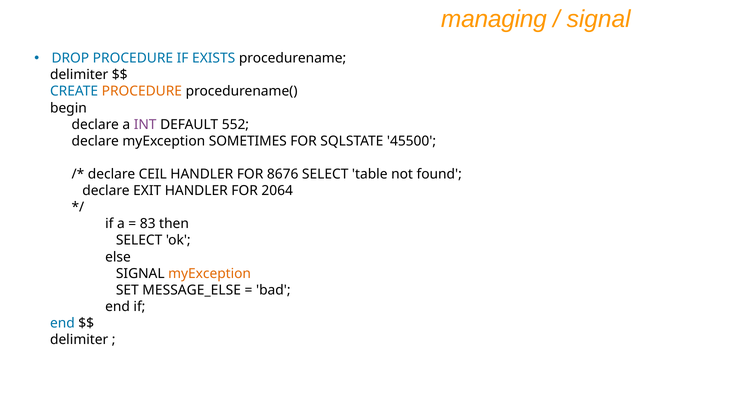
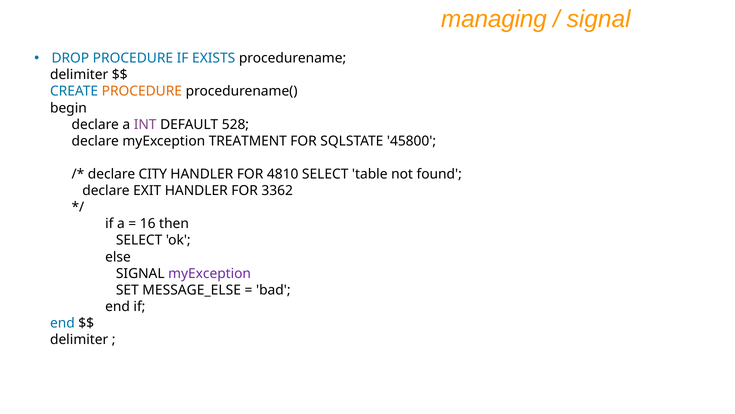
552: 552 -> 528
SOMETIMES: SOMETIMES -> TREATMENT
45500: 45500 -> 45800
CEIL: CEIL -> CITY
8676: 8676 -> 4810
2064: 2064 -> 3362
83: 83 -> 16
myException at (210, 273) colour: orange -> purple
